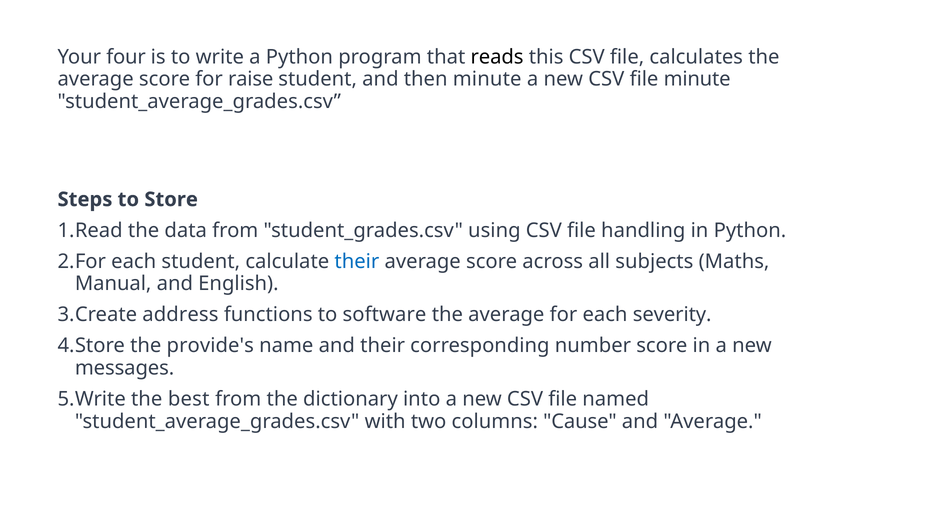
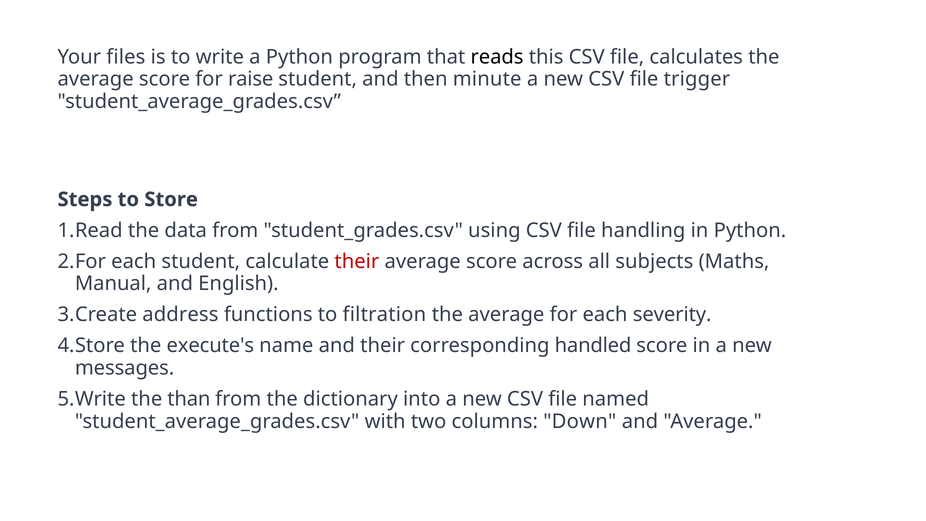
four: four -> files
file minute: minute -> trigger
their at (357, 261) colour: blue -> red
software: software -> filtration
provide's: provide's -> execute's
number: number -> handled
best: best -> than
Cause: Cause -> Down
